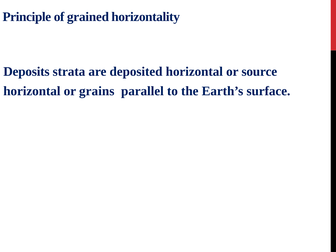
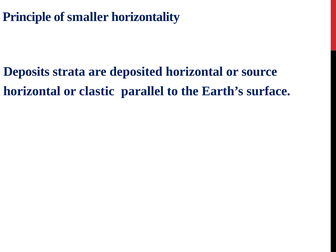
grained: grained -> smaller
grains: grains -> clastic
